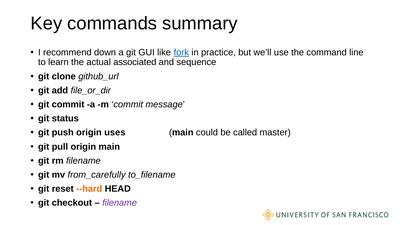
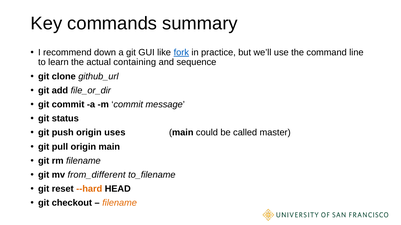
associated: associated -> containing
from_carefully: from_carefully -> from_different
filename at (120, 203) colour: purple -> orange
